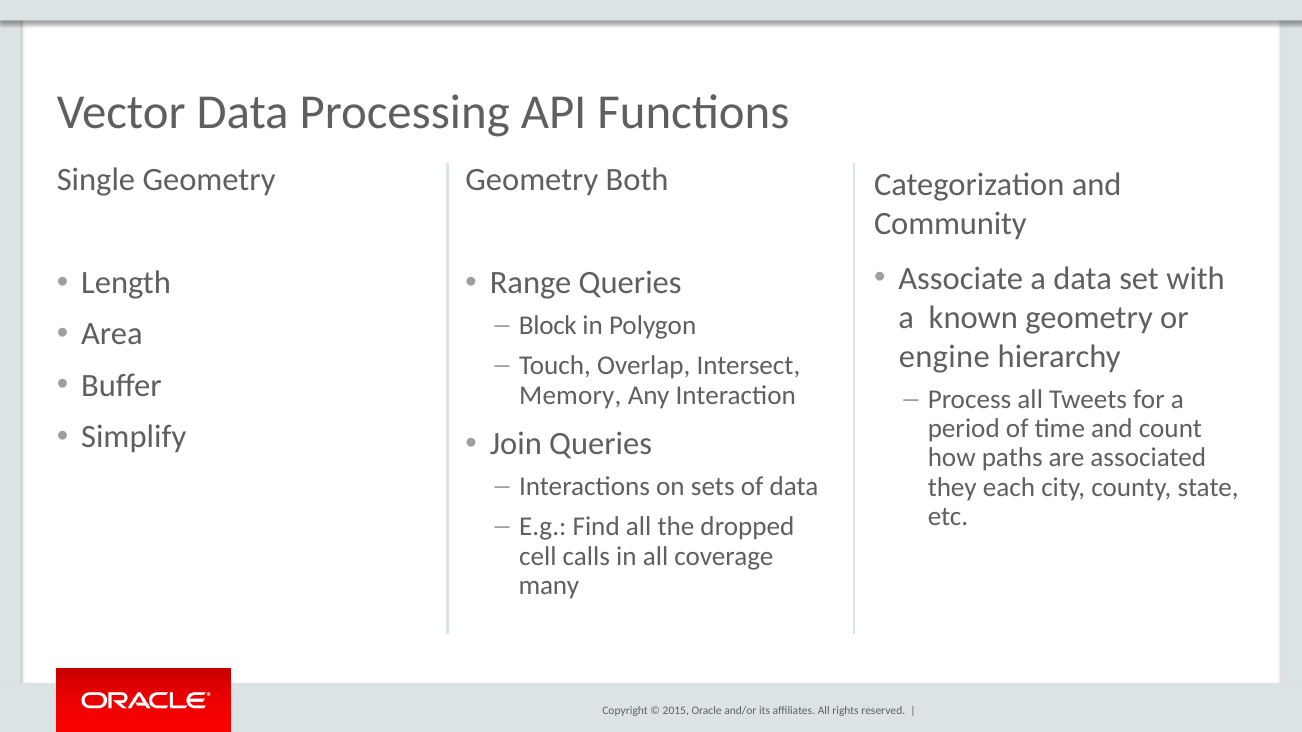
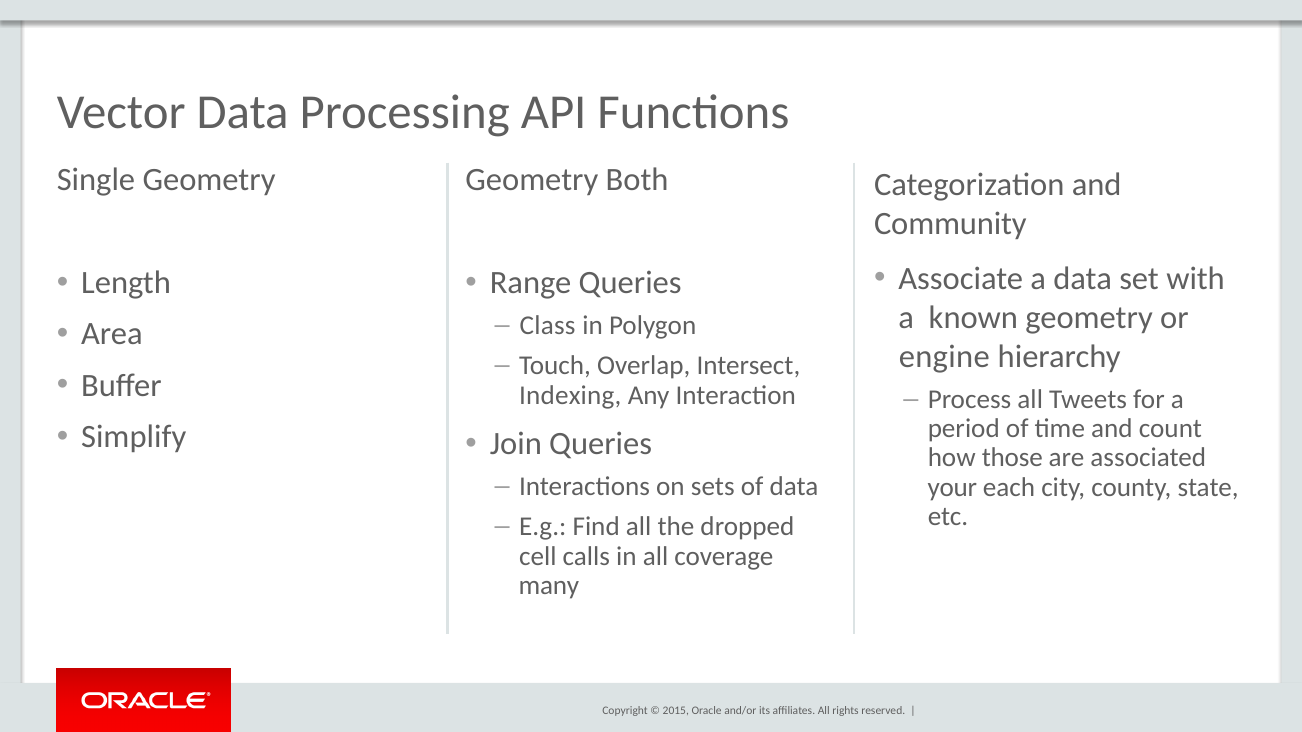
Block: Block -> Class
Memory: Memory -> Indexing
paths: paths -> those
they: they -> your
